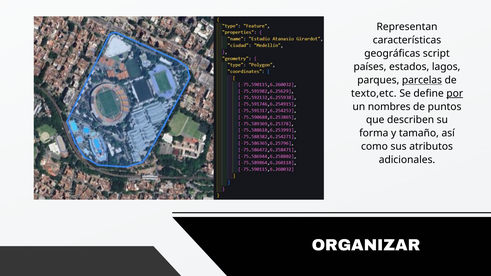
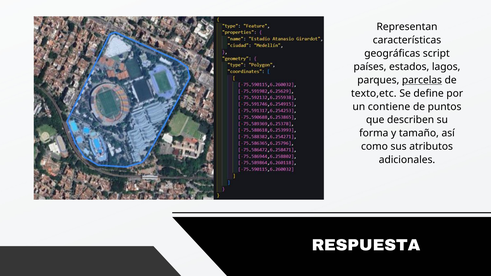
por underline: present -> none
nombres: nombres -> contiene
ORGANIZAR: ORGANIZAR -> RESPUESTA
